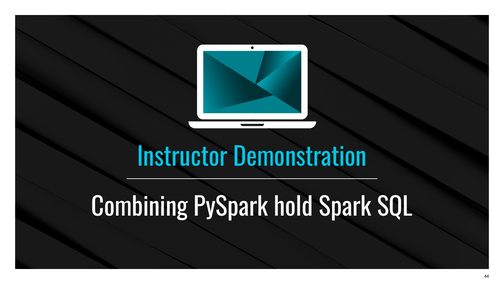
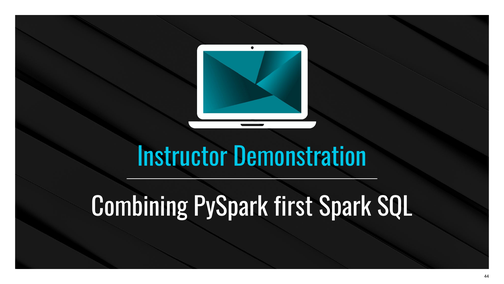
hold: hold -> first
